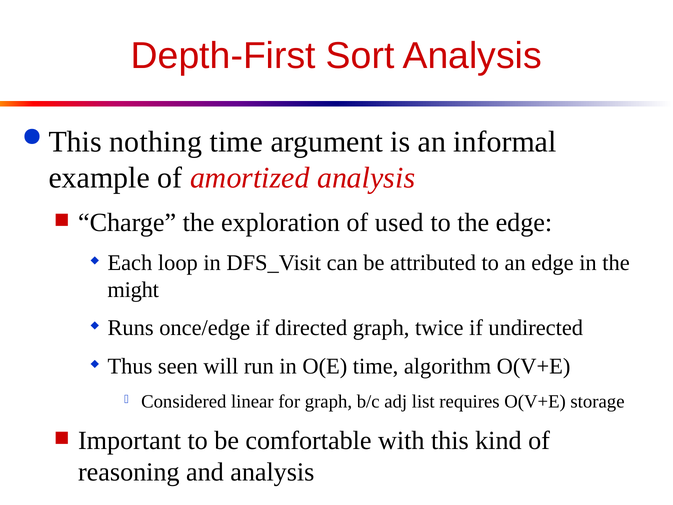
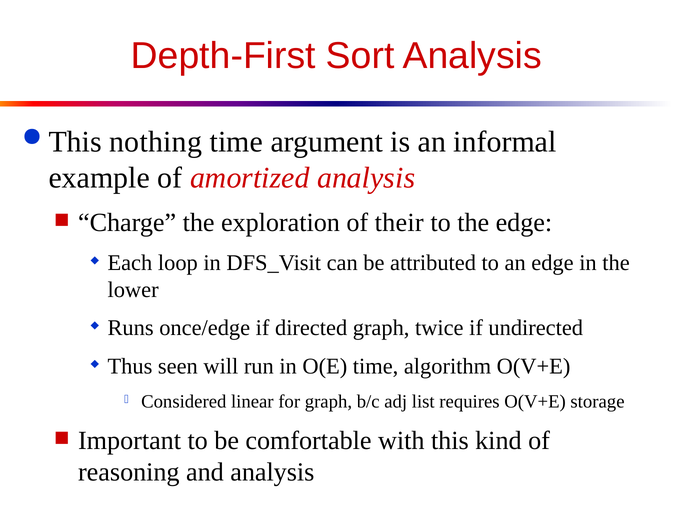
used: used -> their
might: might -> lower
